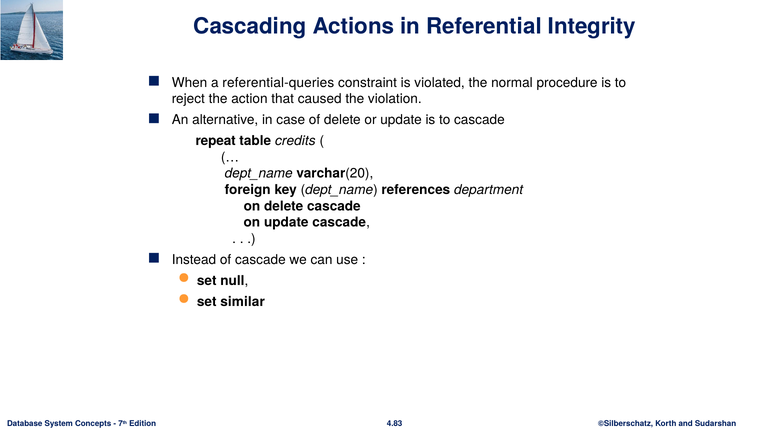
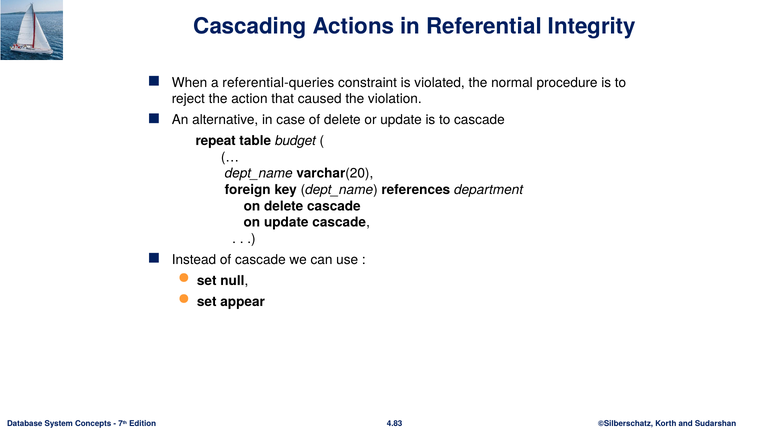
credits: credits -> budget
similar: similar -> appear
